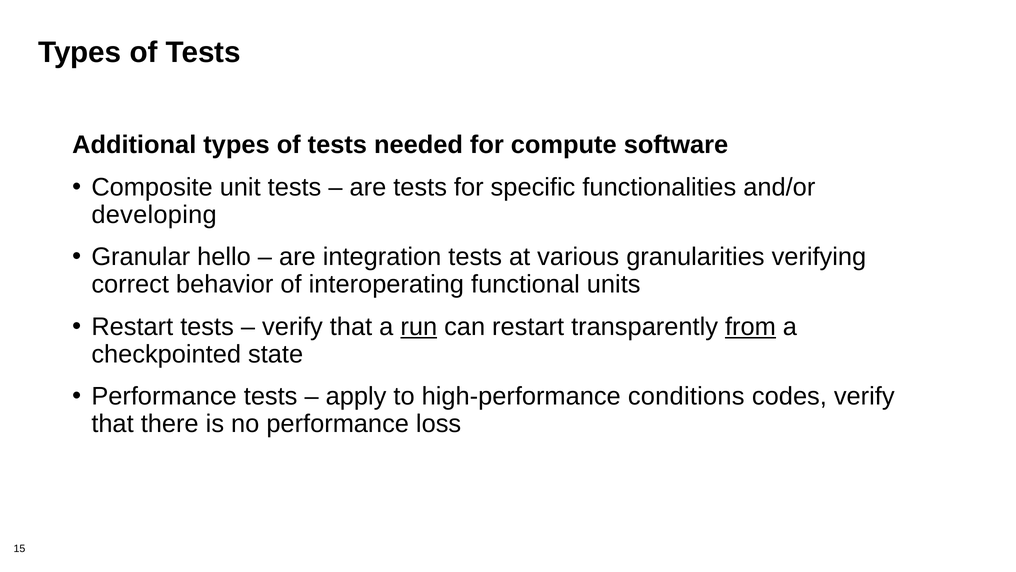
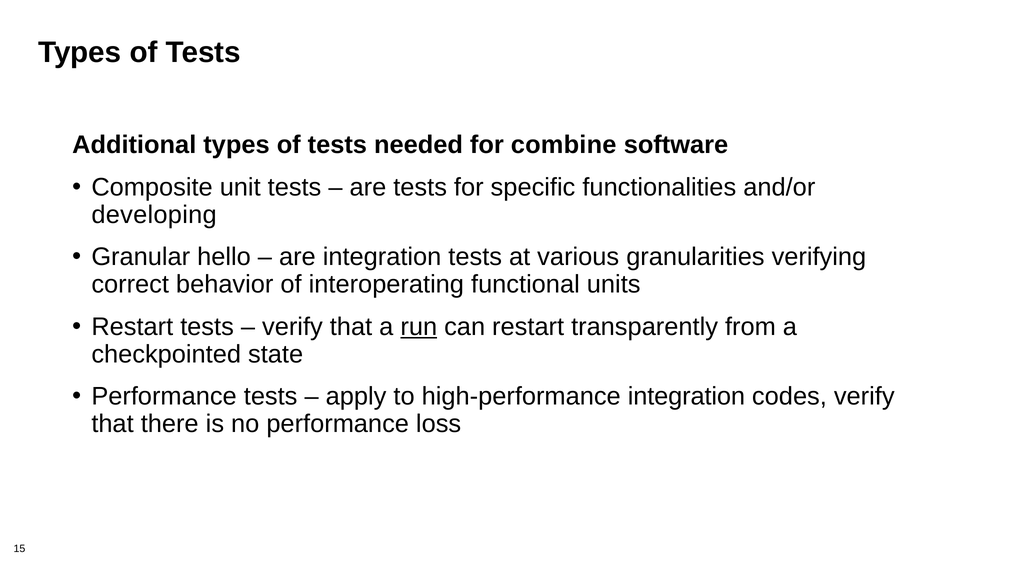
compute: compute -> combine
from underline: present -> none
high-performance conditions: conditions -> integration
